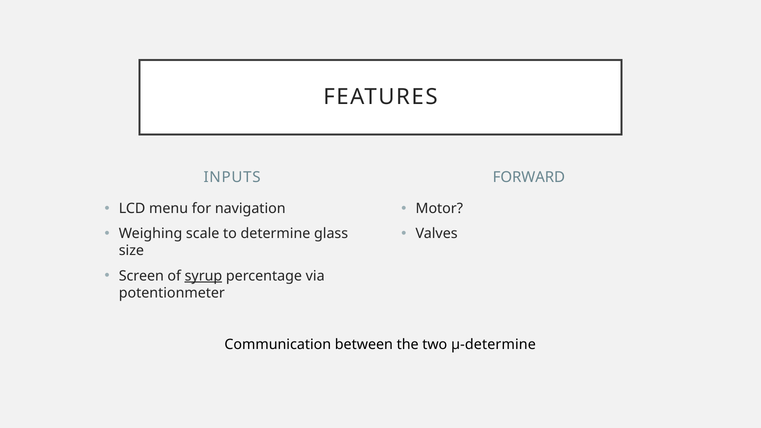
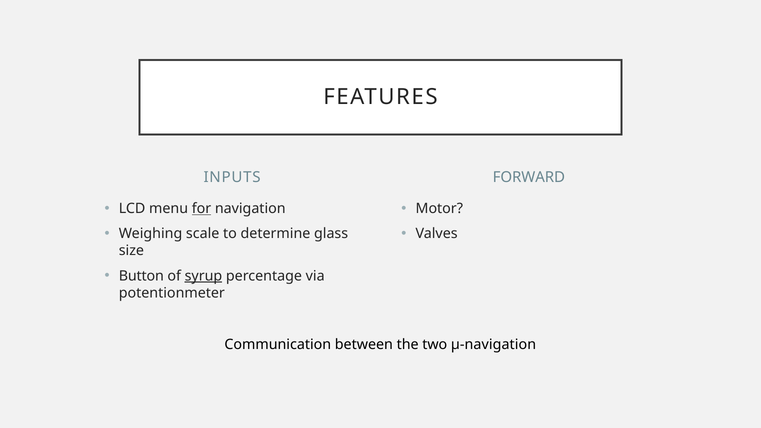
for underline: none -> present
Screen: Screen -> Button
µ-determine: µ-determine -> µ-navigation
